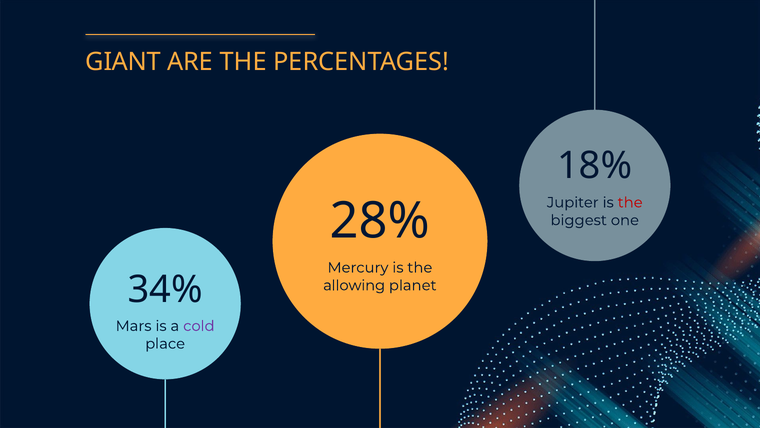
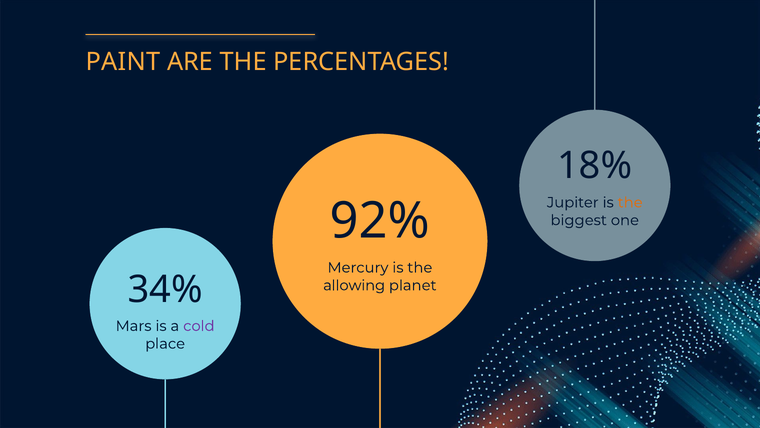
GIANT: GIANT -> PAINT
the at (630, 202) colour: red -> orange
28%: 28% -> 92%
